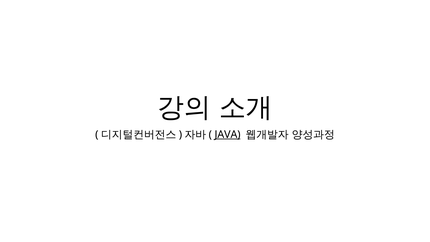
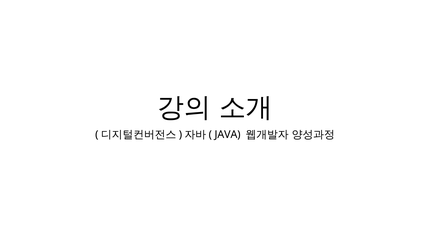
JAVA underline: present -> none
